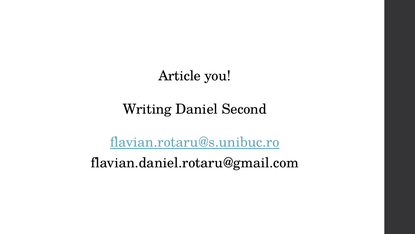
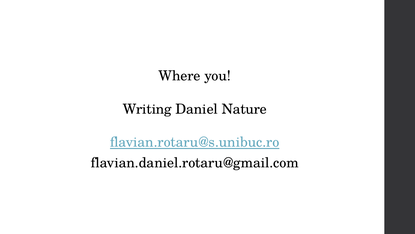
Article: Article -> Where
Second: Second -> Nature
